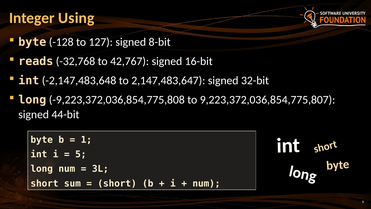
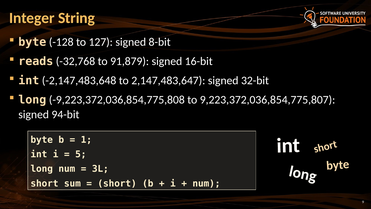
Using: Using -> String
42,767: 42,767 -> 91,879
44-bit: 44-bit -> 94-bit
